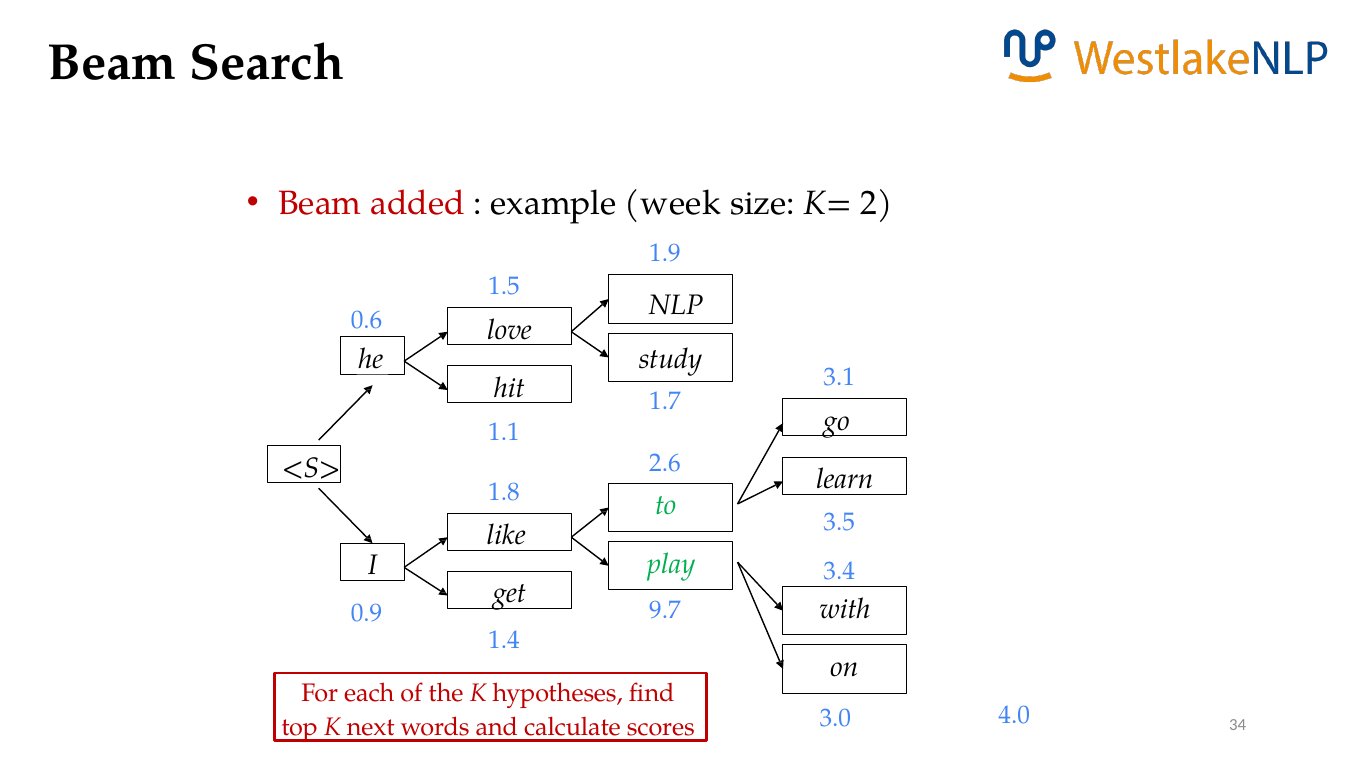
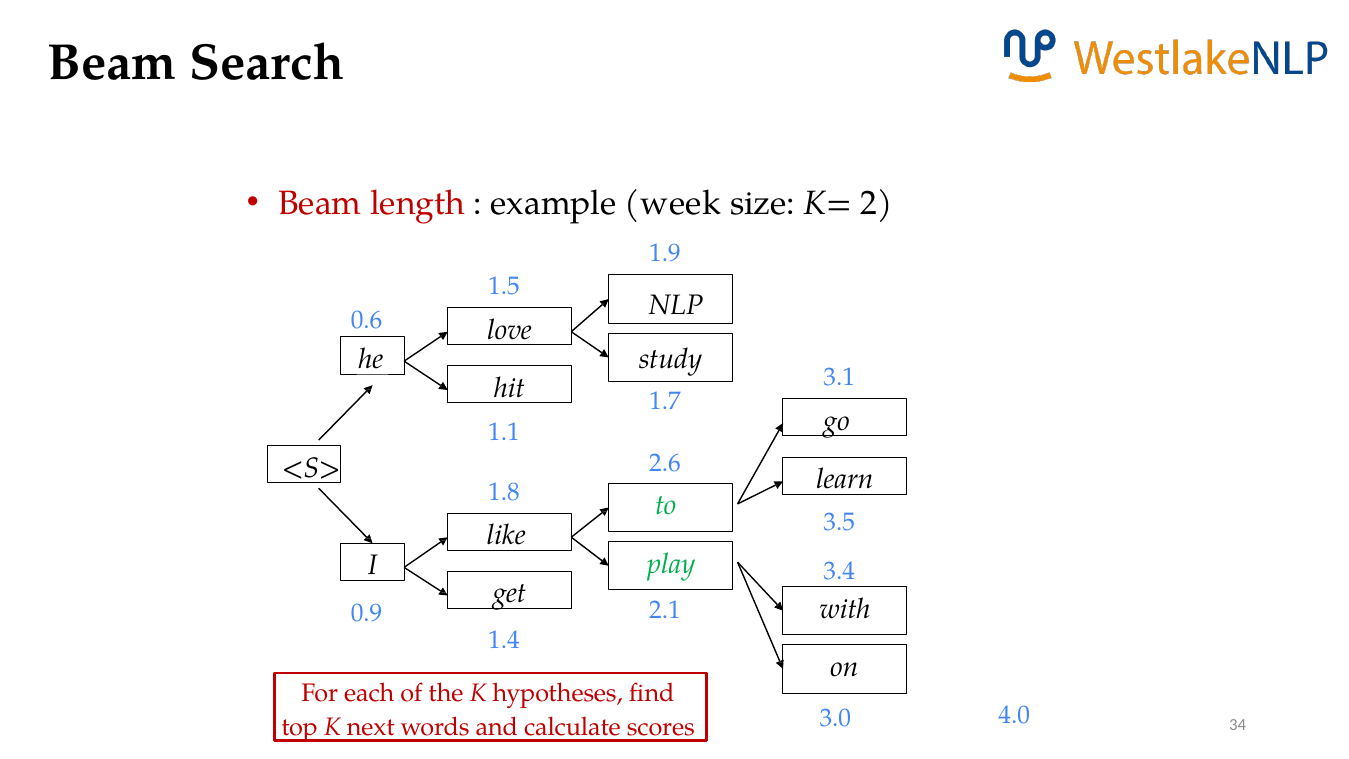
added: added -> length
9.7: 9.7 -> 2.1
